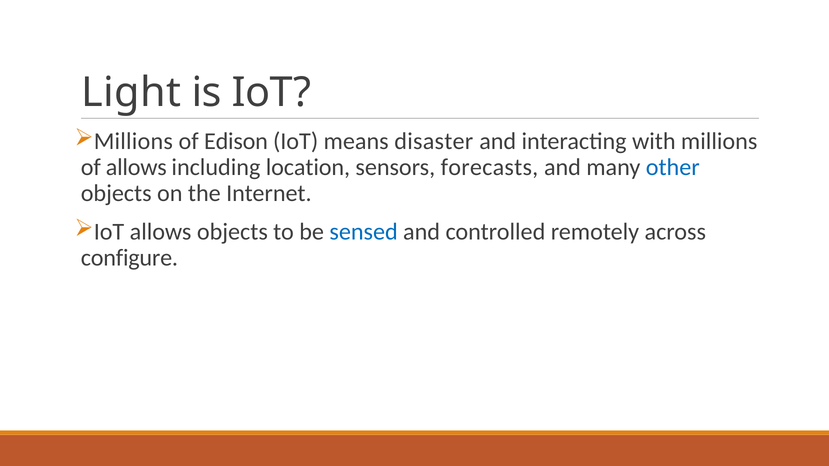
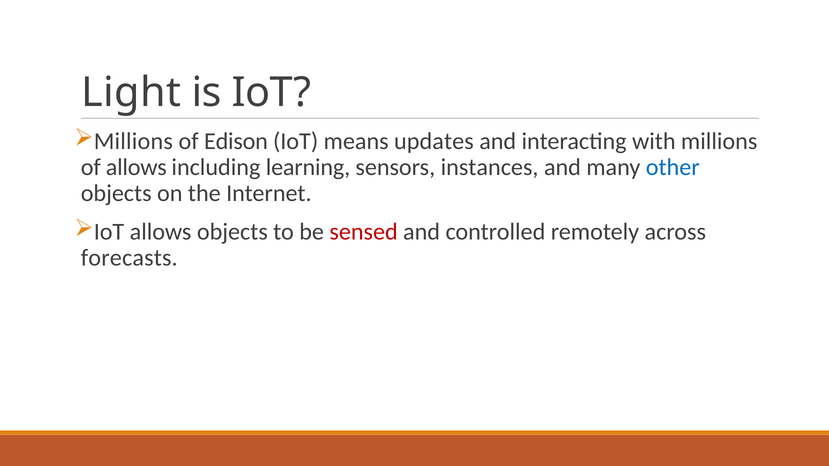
disaster: disaster -> updates
location: location -> learning
forecasts: forecasts -> instances
sensed colour: blue -> red
configure: configure -> forecasts
